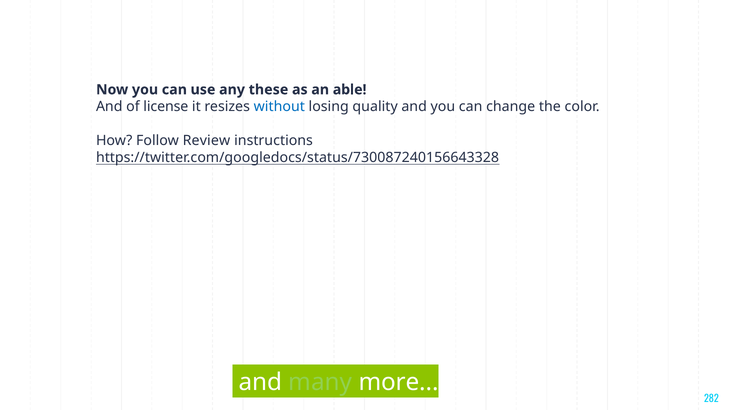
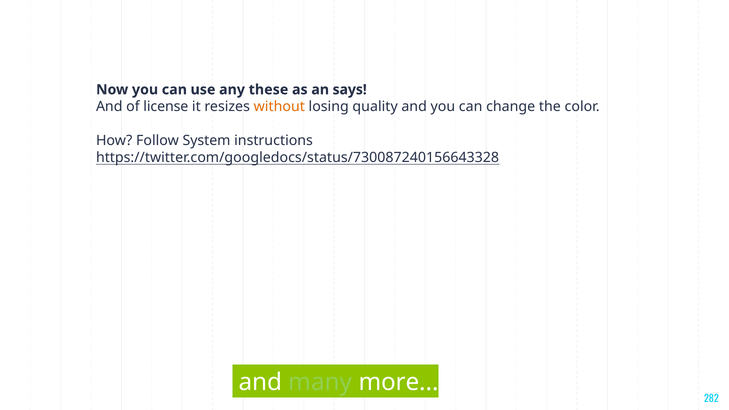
able: able -> says
without colour: blue -> orange
Review: Review -> System
